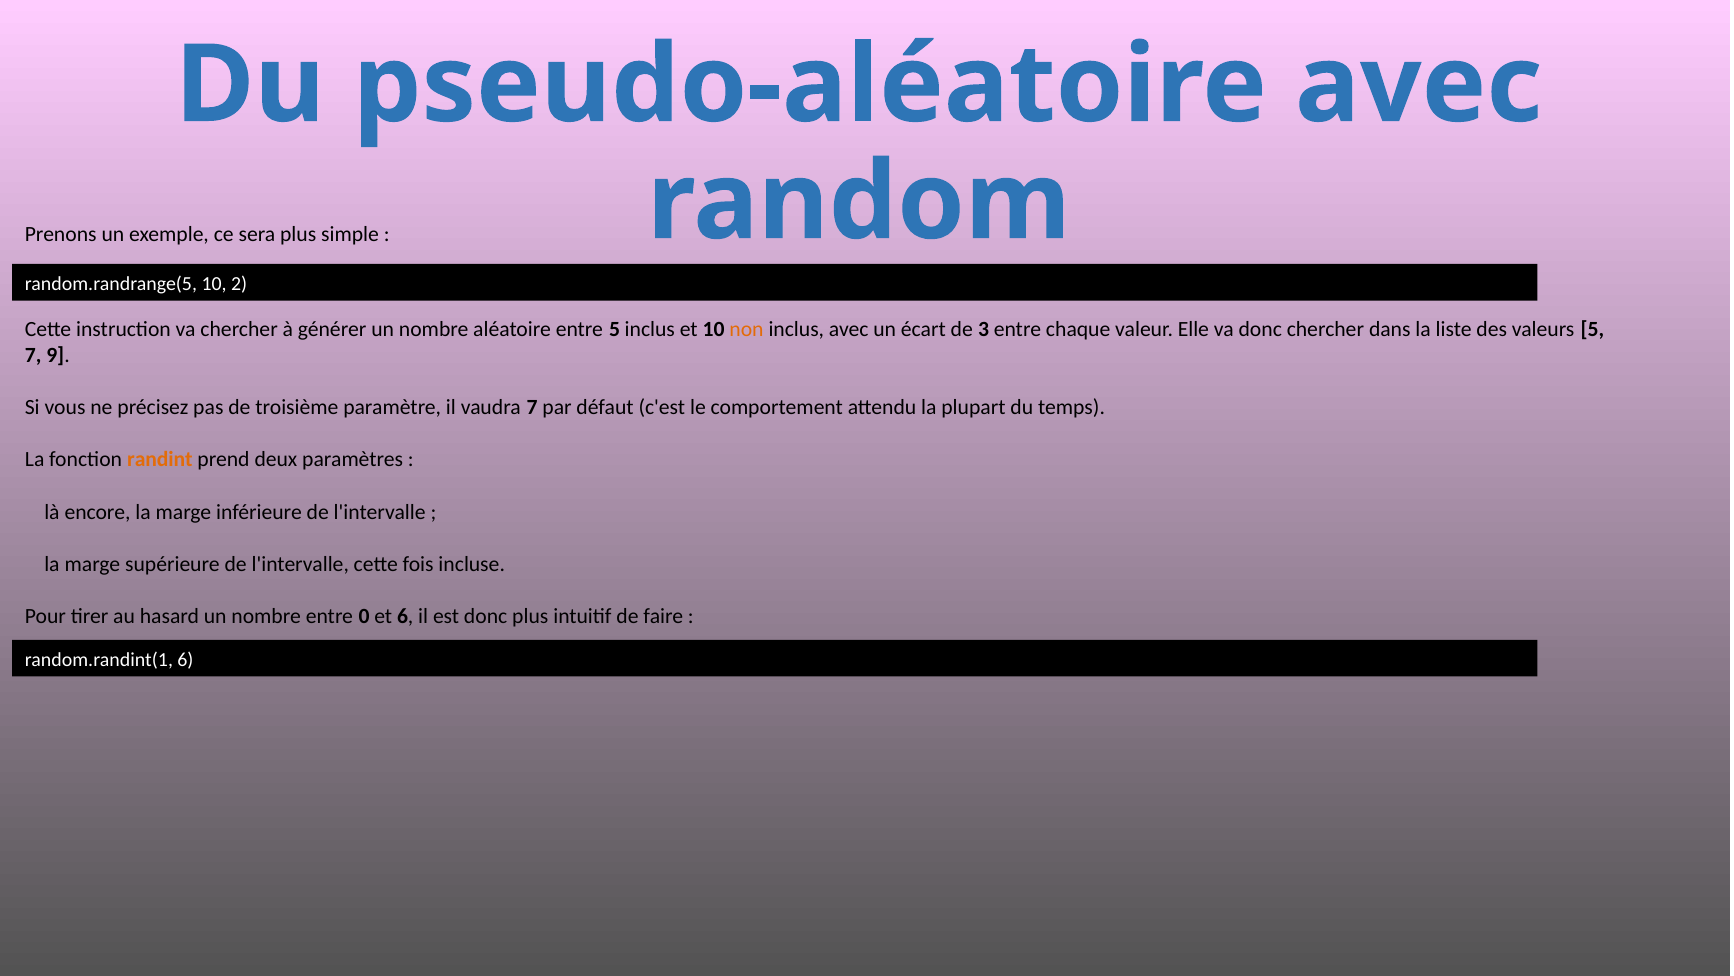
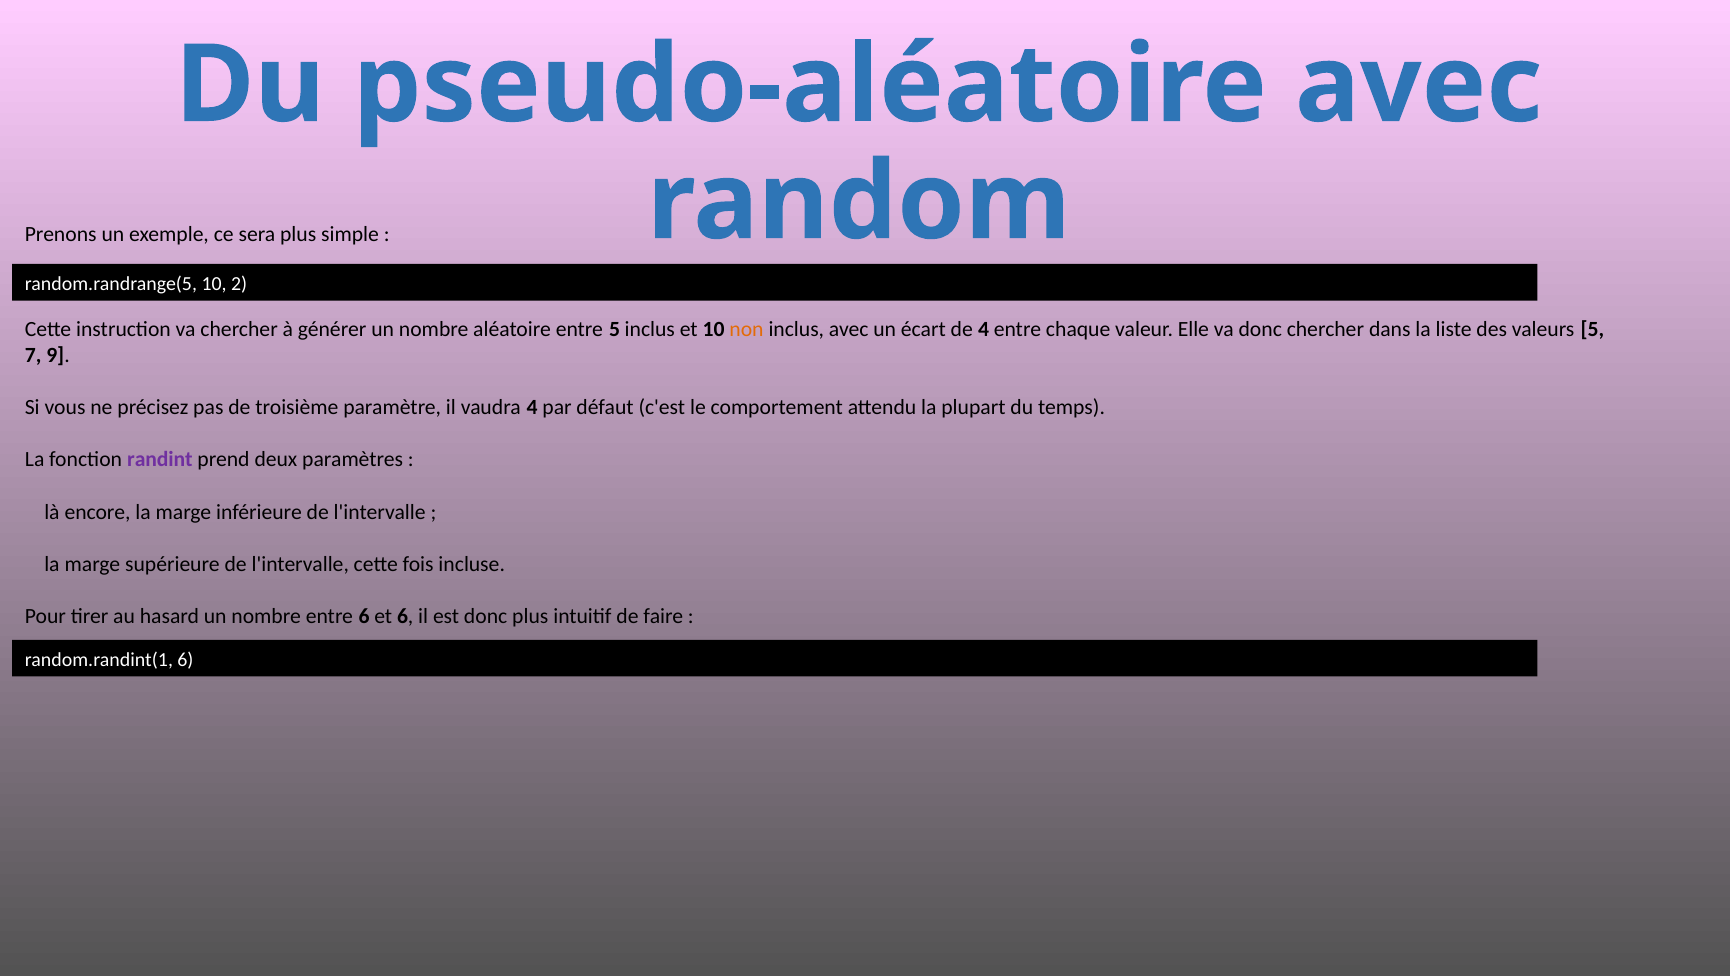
de 3: 3 -> 4
vaudra 7: 7 -> 4
randint colour: orange -> purple
entre 0: 0 -> 6
